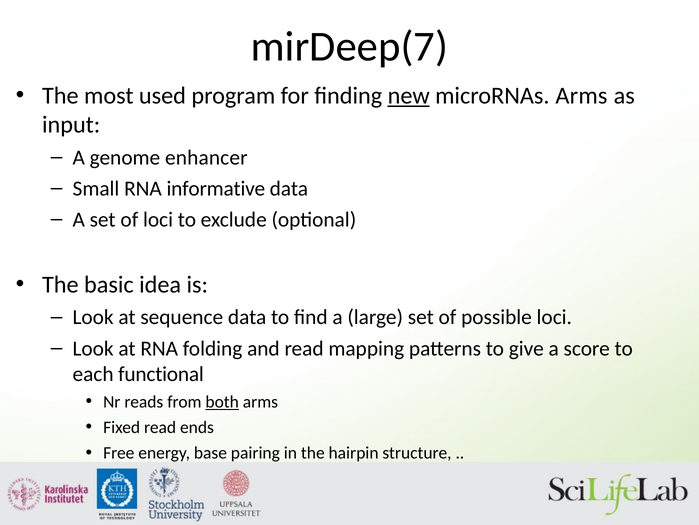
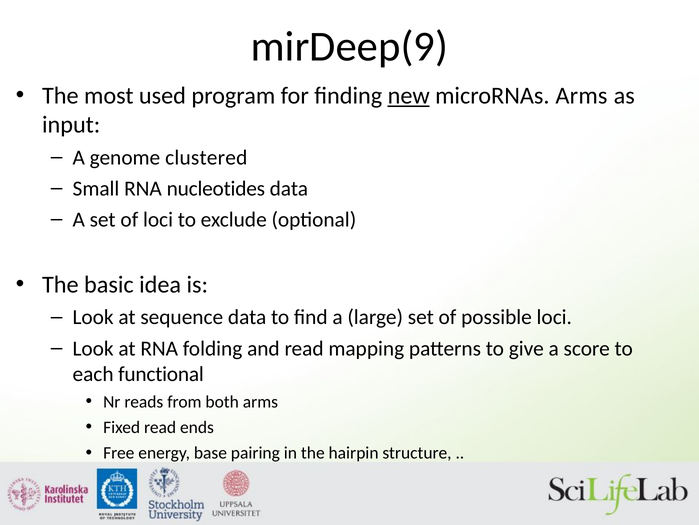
mirDeep(7: mirDeep(7 -> mirDeep(9
enhancer: enhancer -> clustered
informative: informative -> nucleotides
both underline: present -> none
